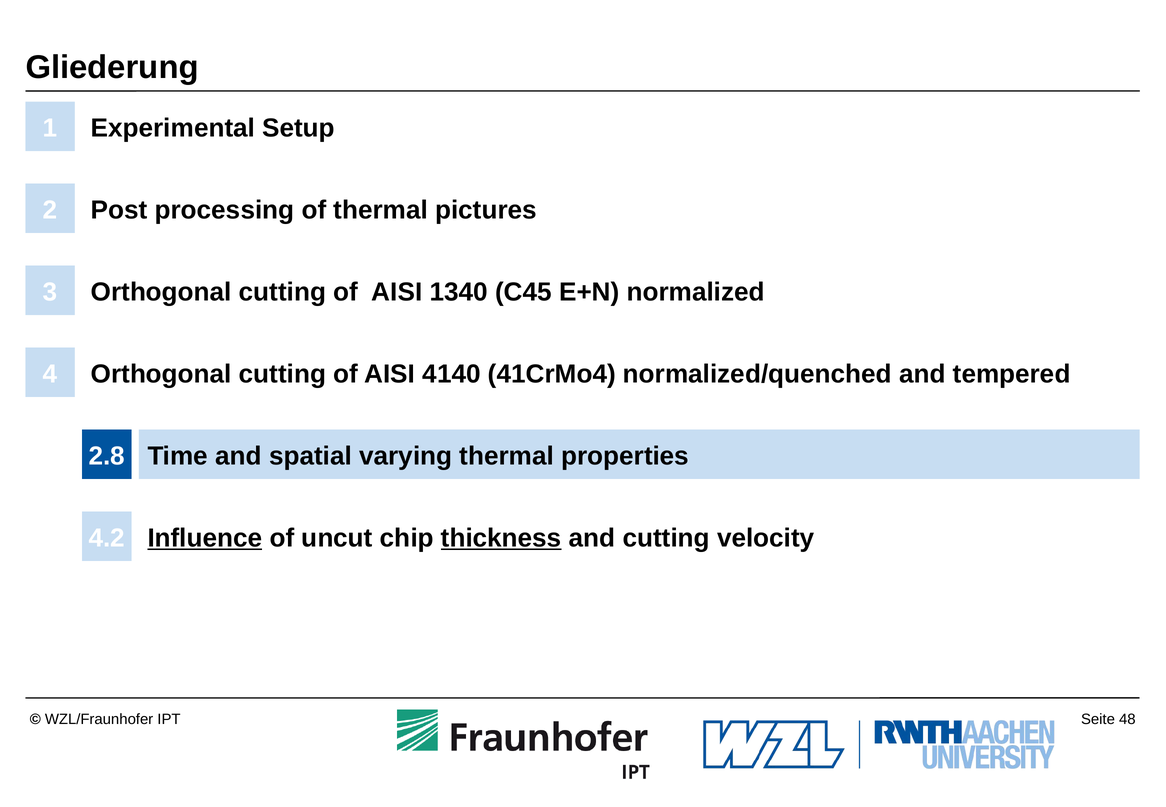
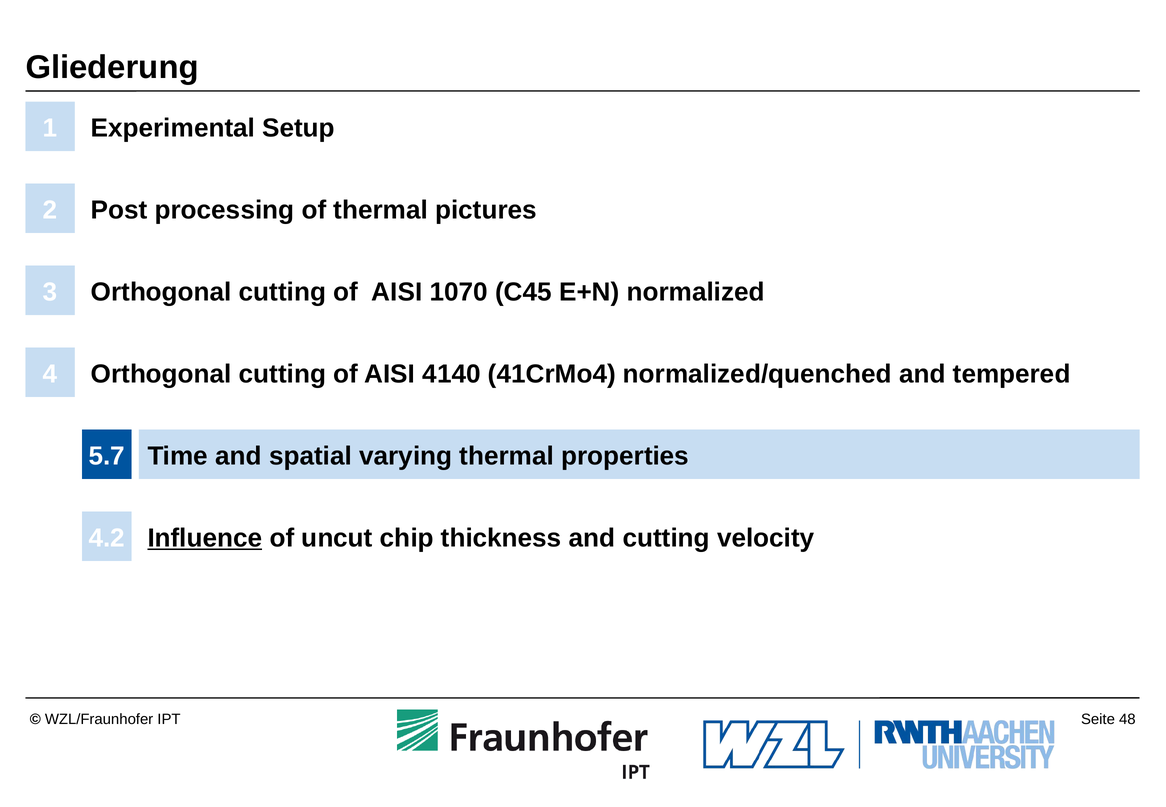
1340: 1340 -> 1070
2.8: 2.8 -> 5.7
thickness underline: present -> none
